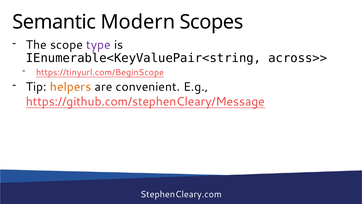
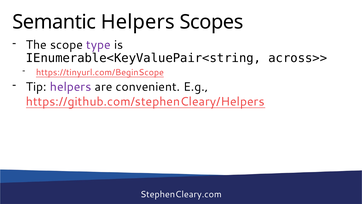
Semantic Modern: Modern -> Helpers
helpers at (71, 87) colour: orange -> purple
https://github.com/stephenCleary/Message: https://github.com/stephenCleary/Message -> https://github.com/stephenCleary/Helpers
